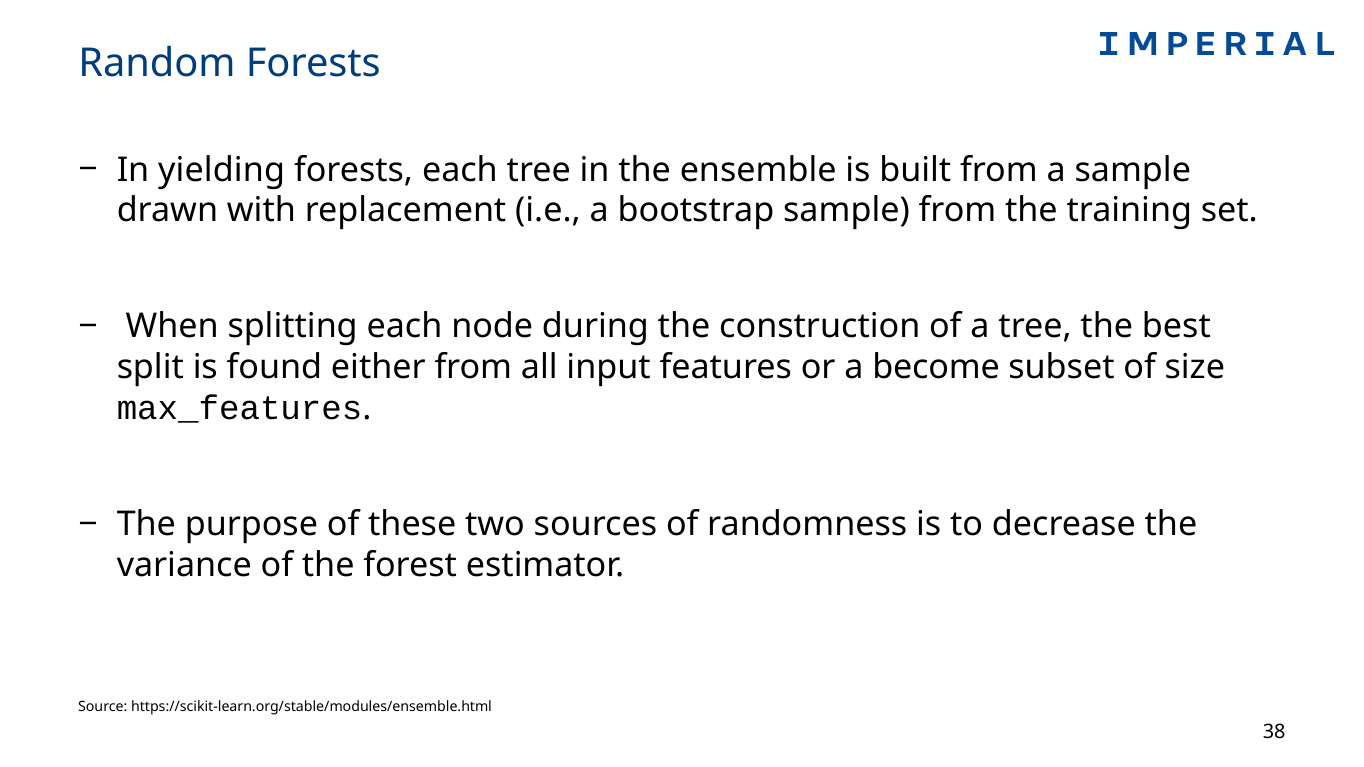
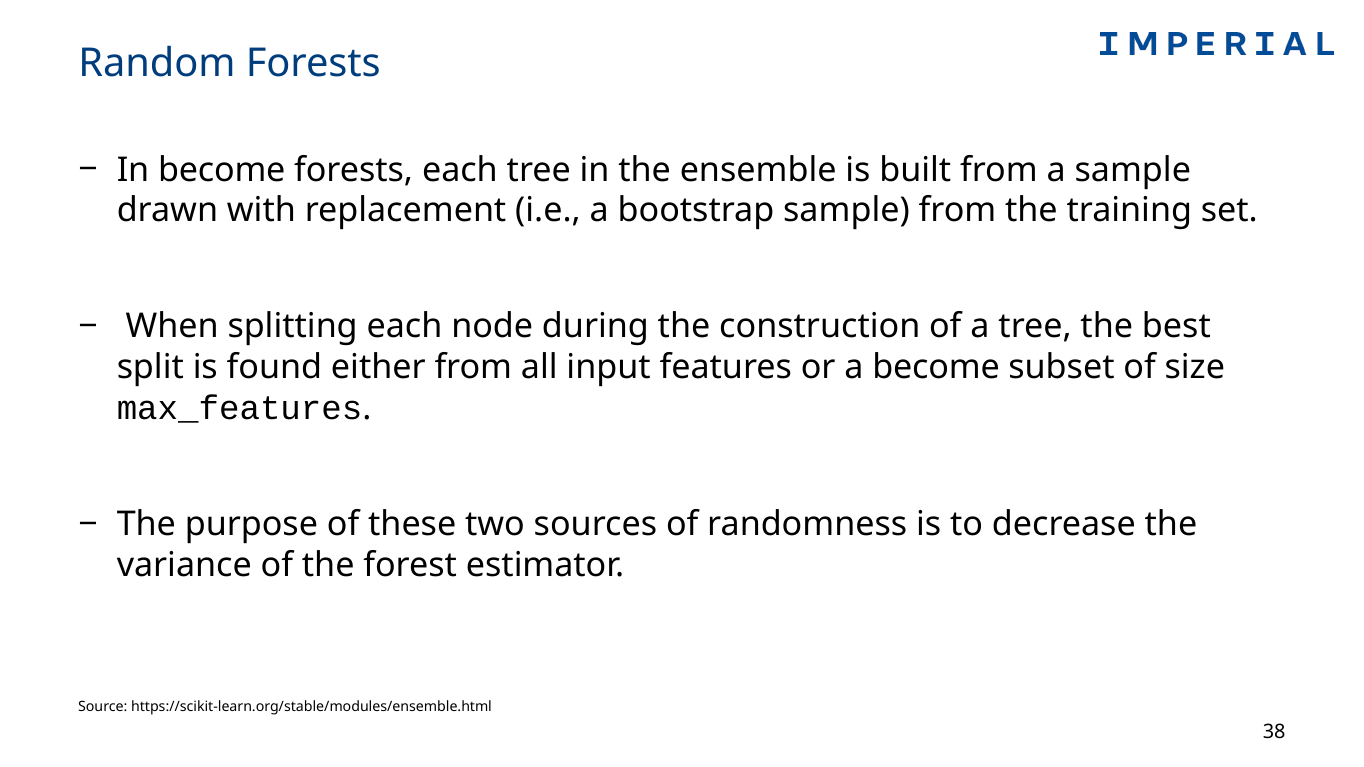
In yielding: yielding -> become
